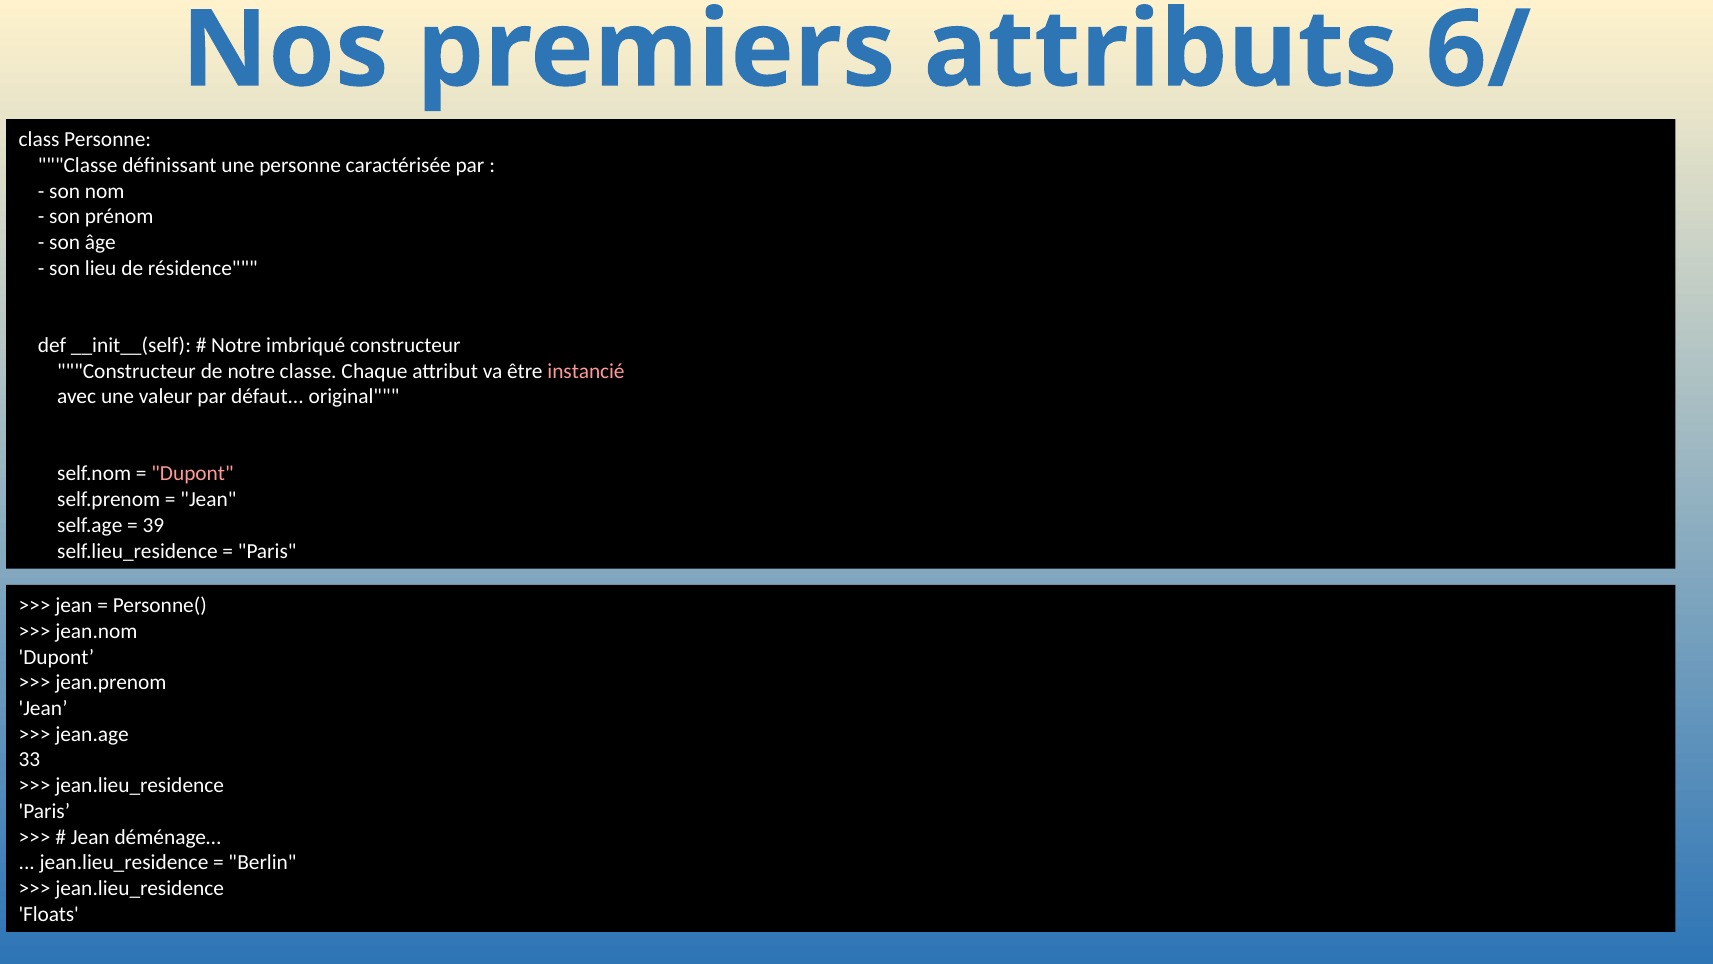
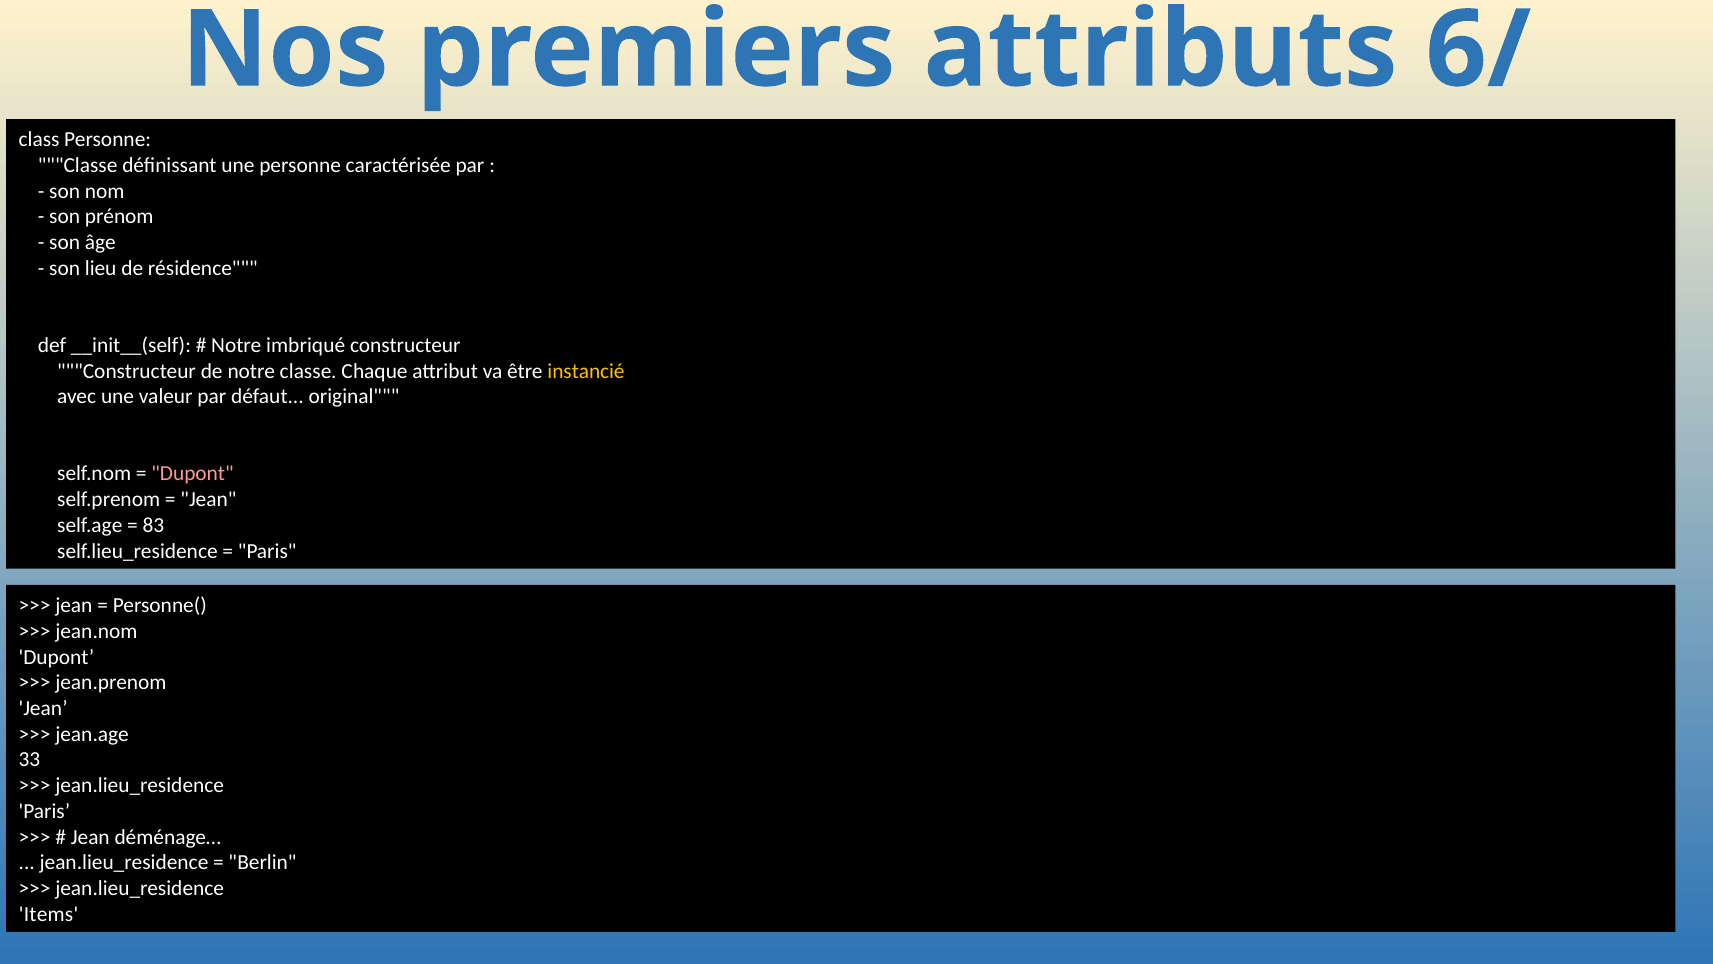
instancié colour: pink -> yellow
39: 39 -> 83
Floats: Floats -> Items
